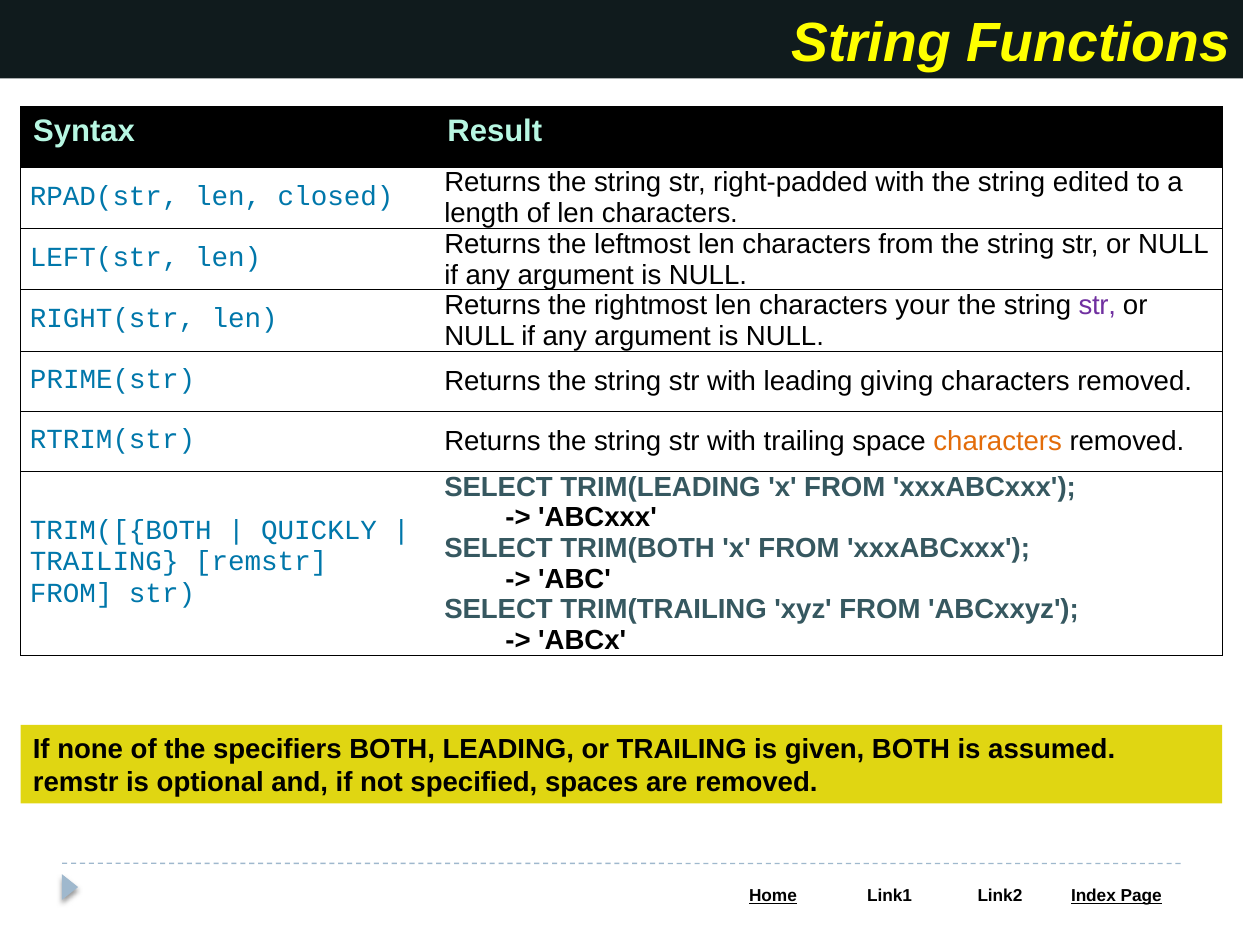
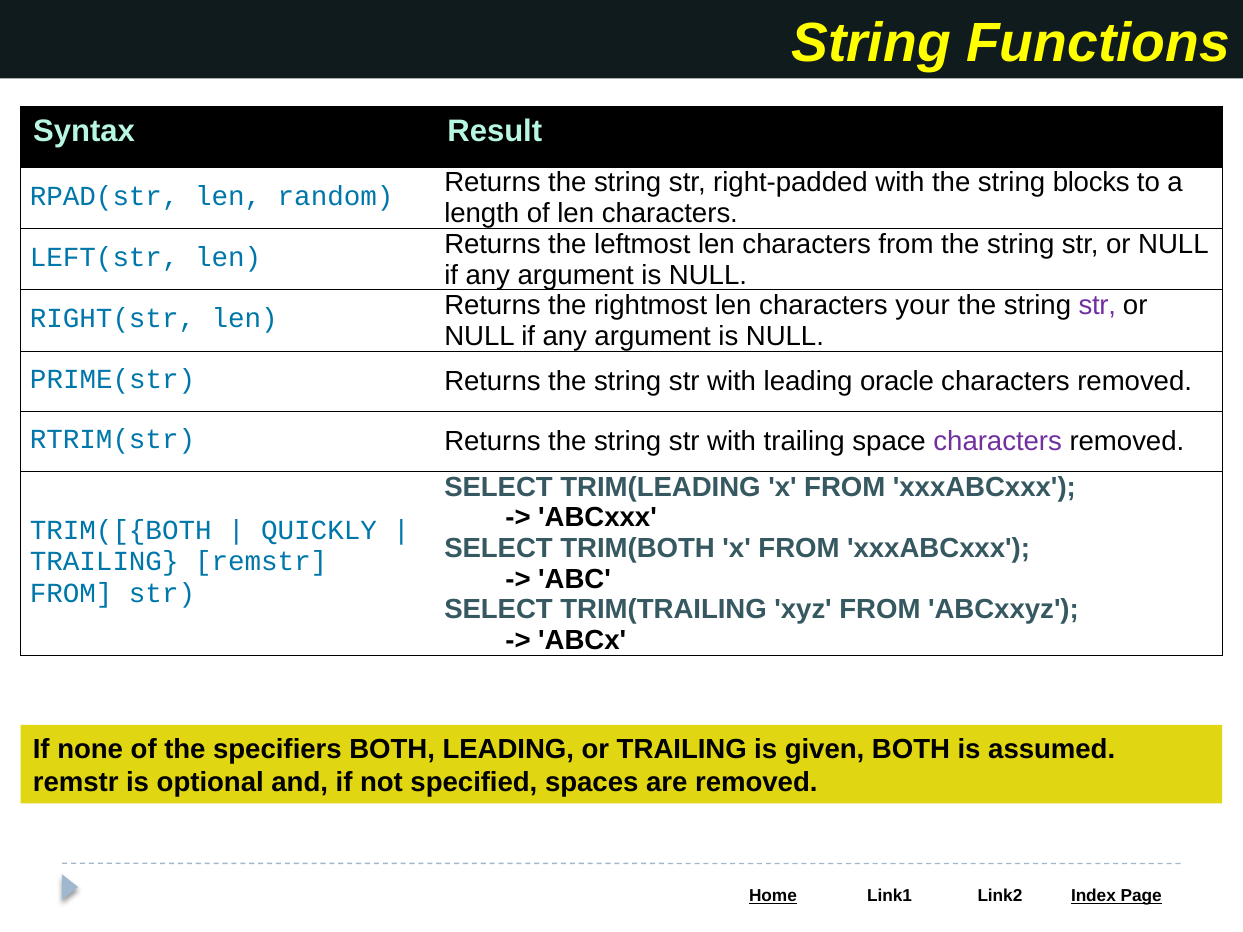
edited: edited -> blocks
closed: closed -> random
giving: giving -> oracle
characters at (998, 442) colour: orange -> purple
